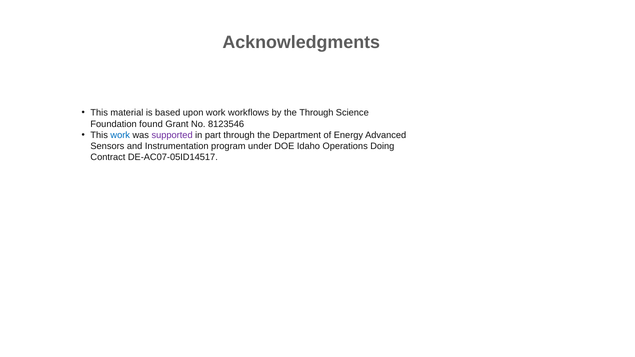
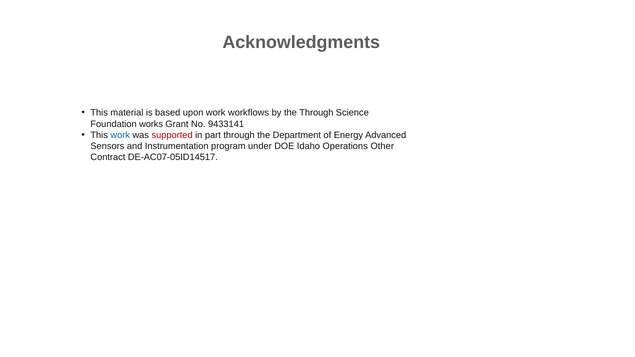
found: found -> works
8123546: 8123546 -> 9433141
supported colour: purple -> red
Doing: Doing -> Other
